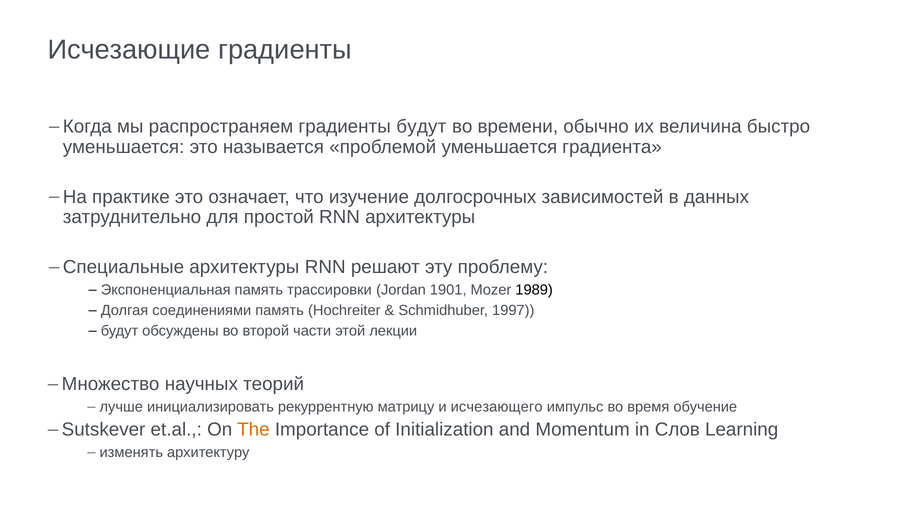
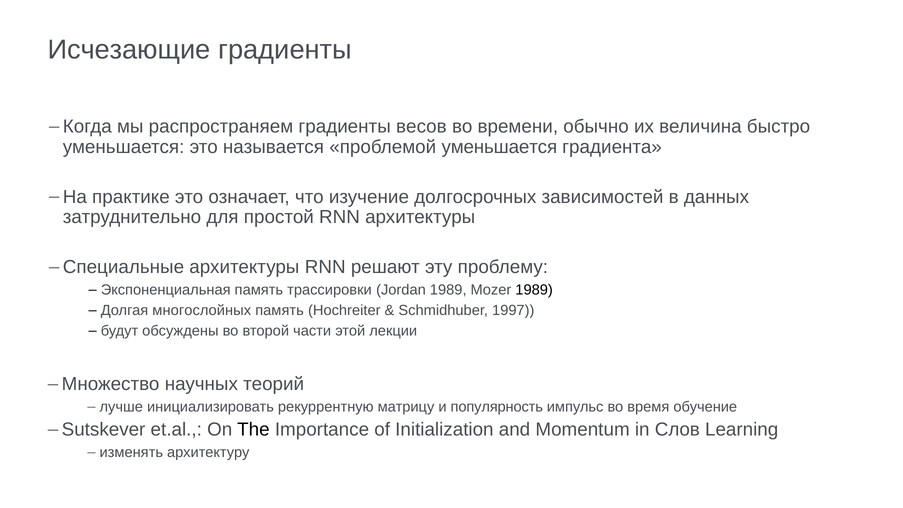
градиенты будут: будут -> весов
Jordan 1901: 1901 -> 1989
соединениями: соединениями -> многослойных
исчезающего: исчезающего -> популярность
The colour: orange -> black
